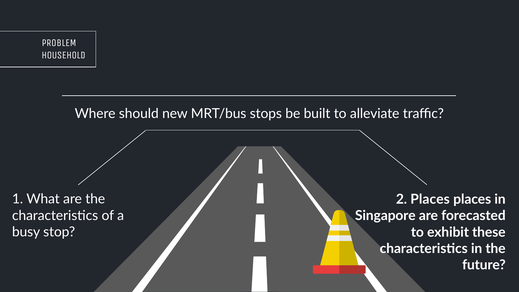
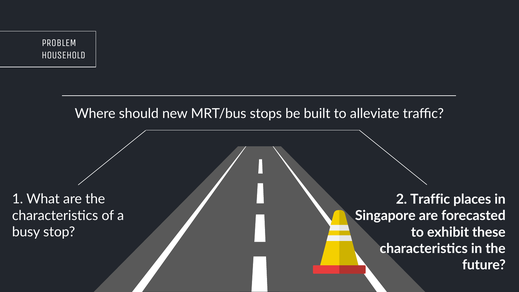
2 Places: Places -> Traffic
